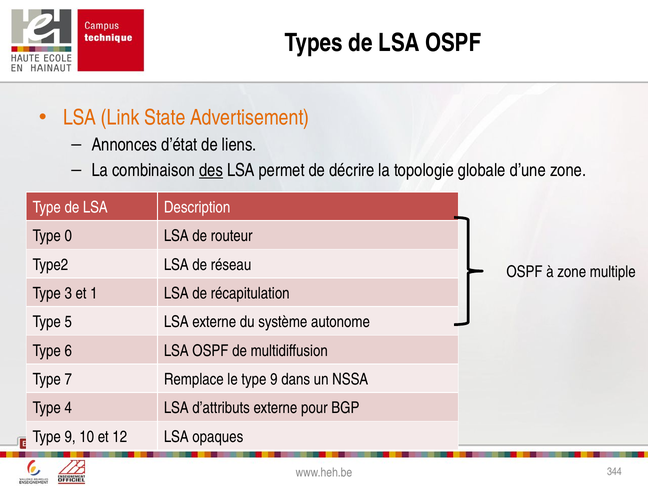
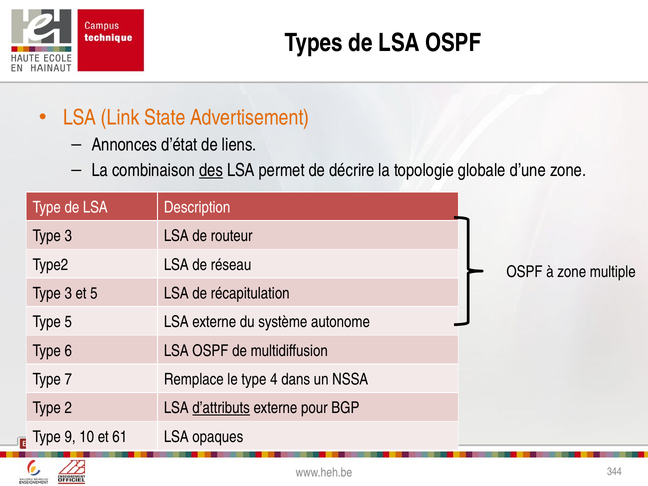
0 at (68, 236): 0 -> 3
et 1: 1 -> 5
le type 9: 9 -> 4
4: 4 -> 2
d’attributs underline: none -> present
12: 12 -> 61
